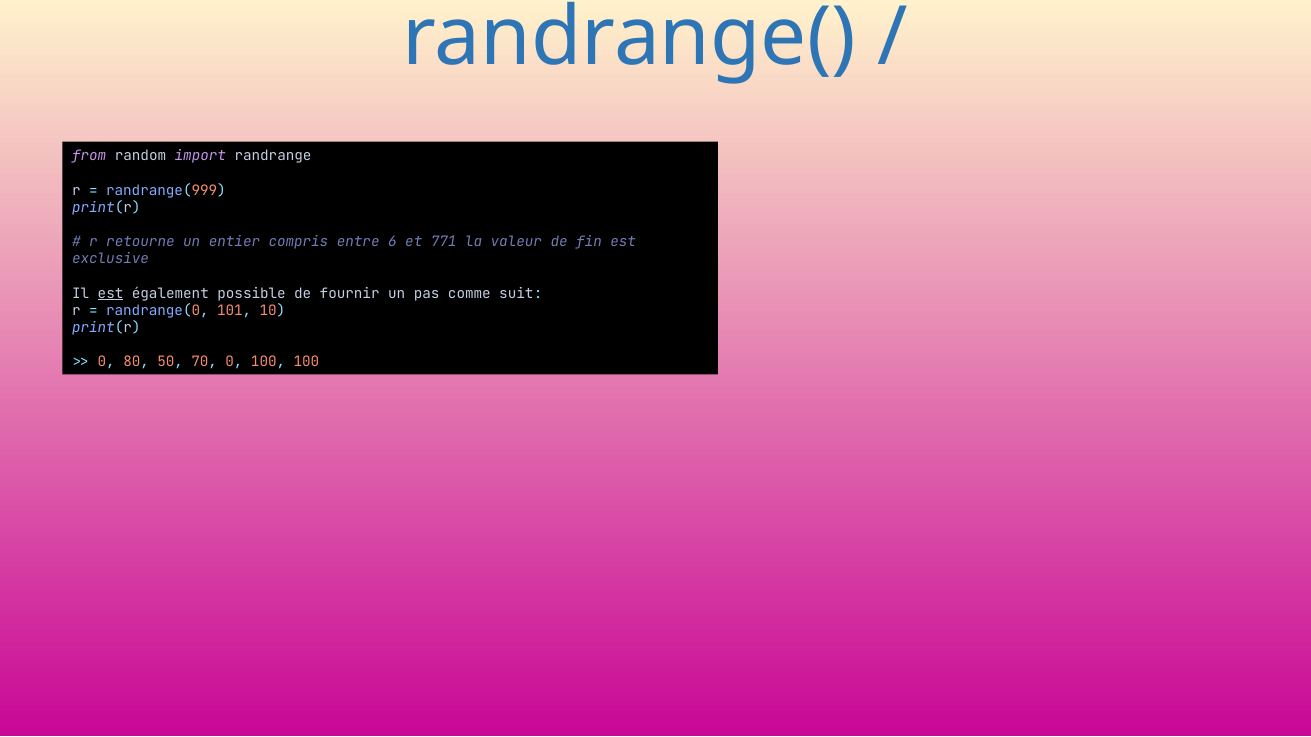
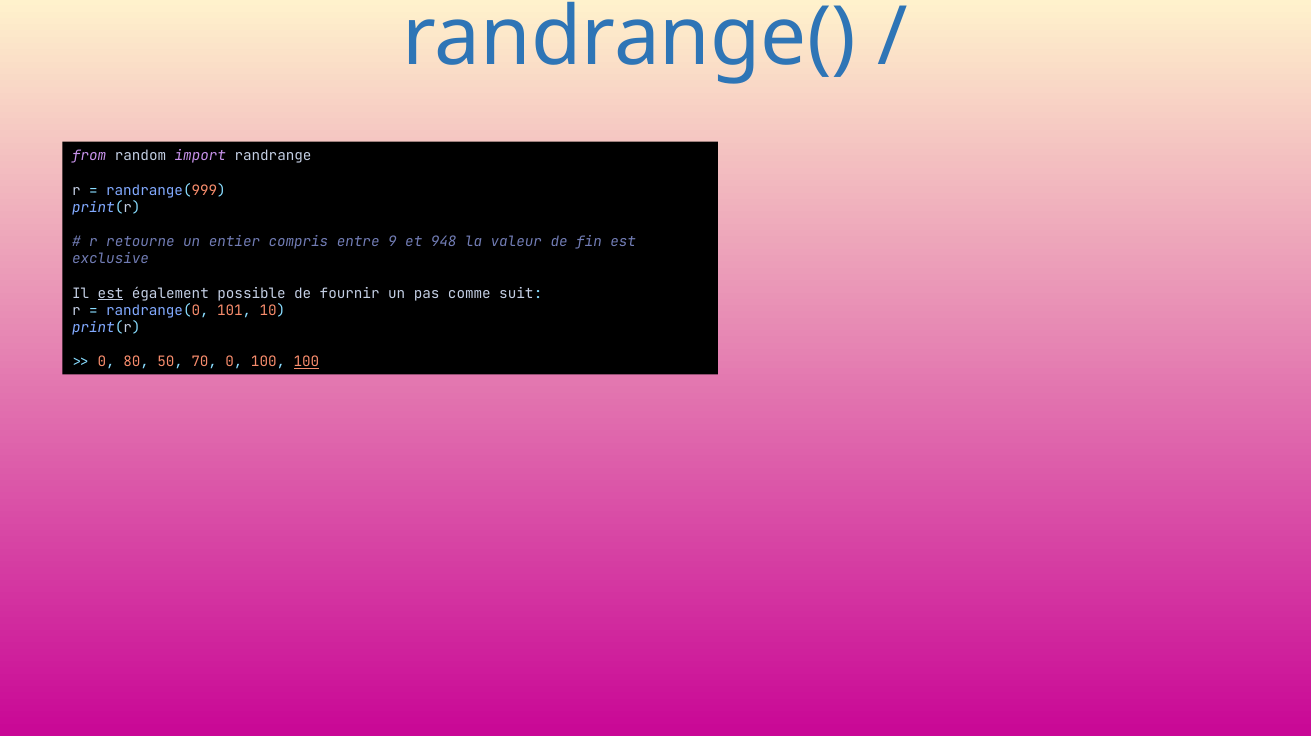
6: 6 -> 9
771: 771 -> 948
100 at (306, 362) underline: none -> present
